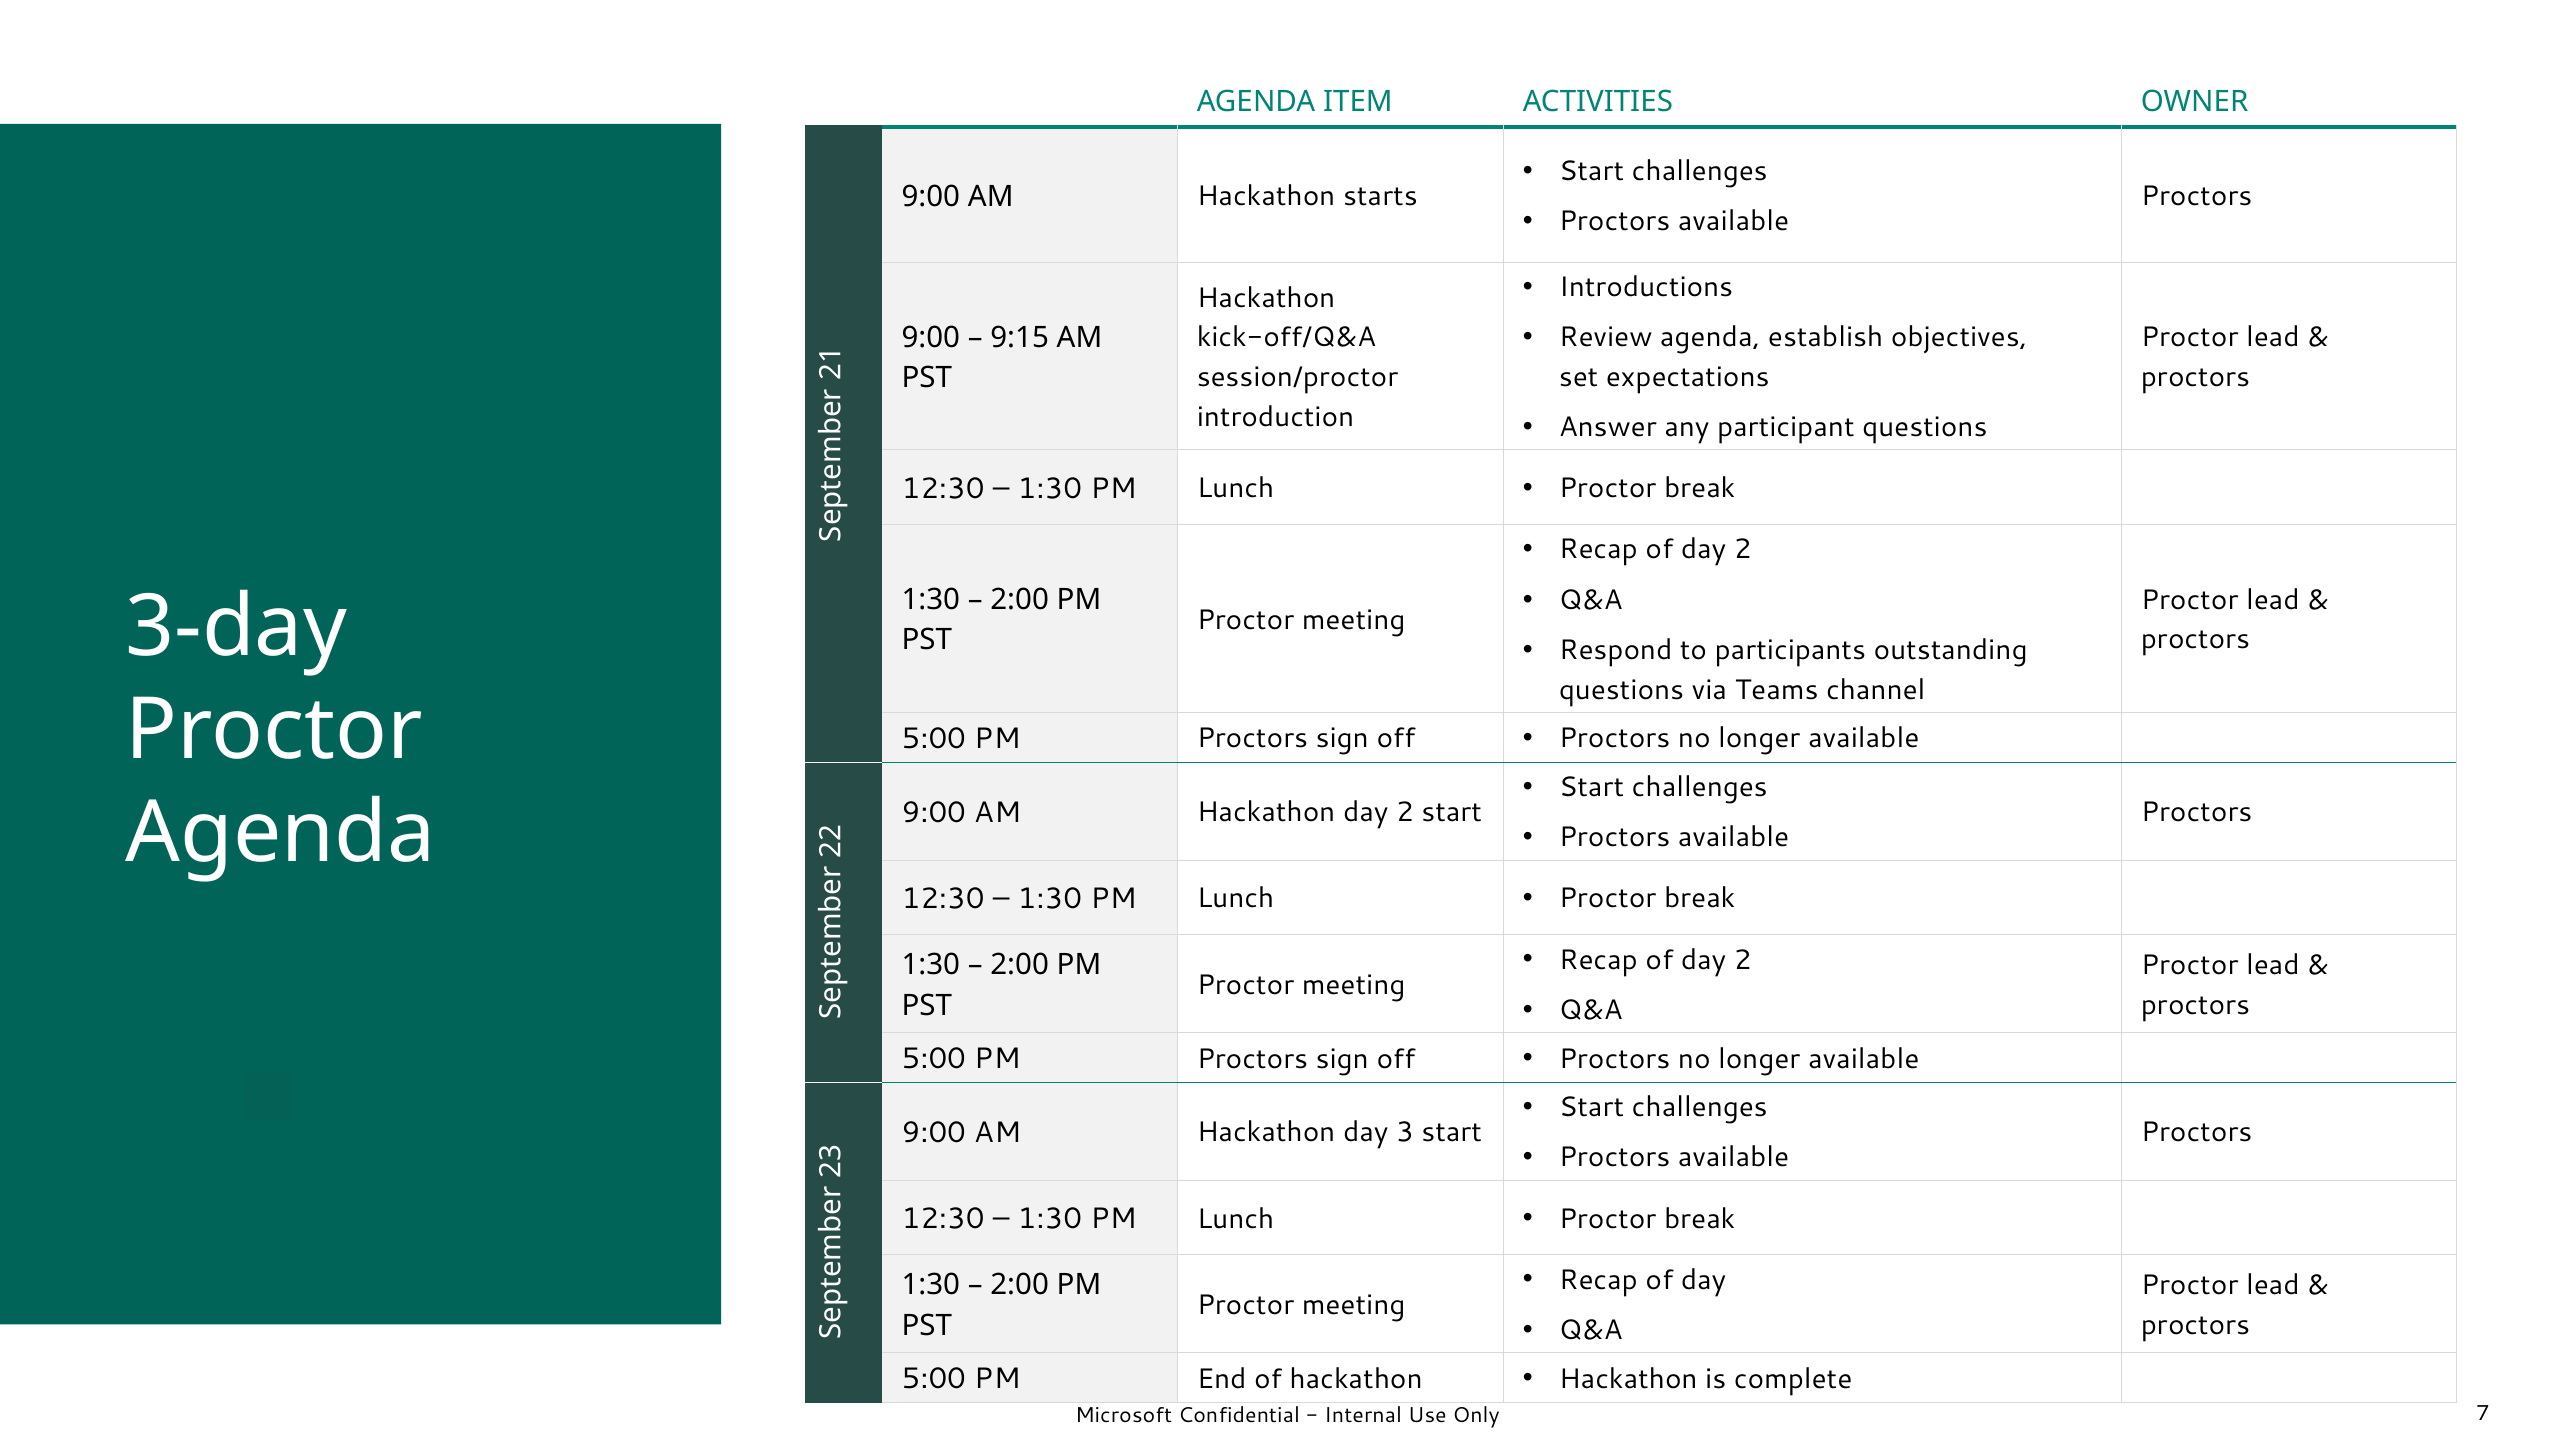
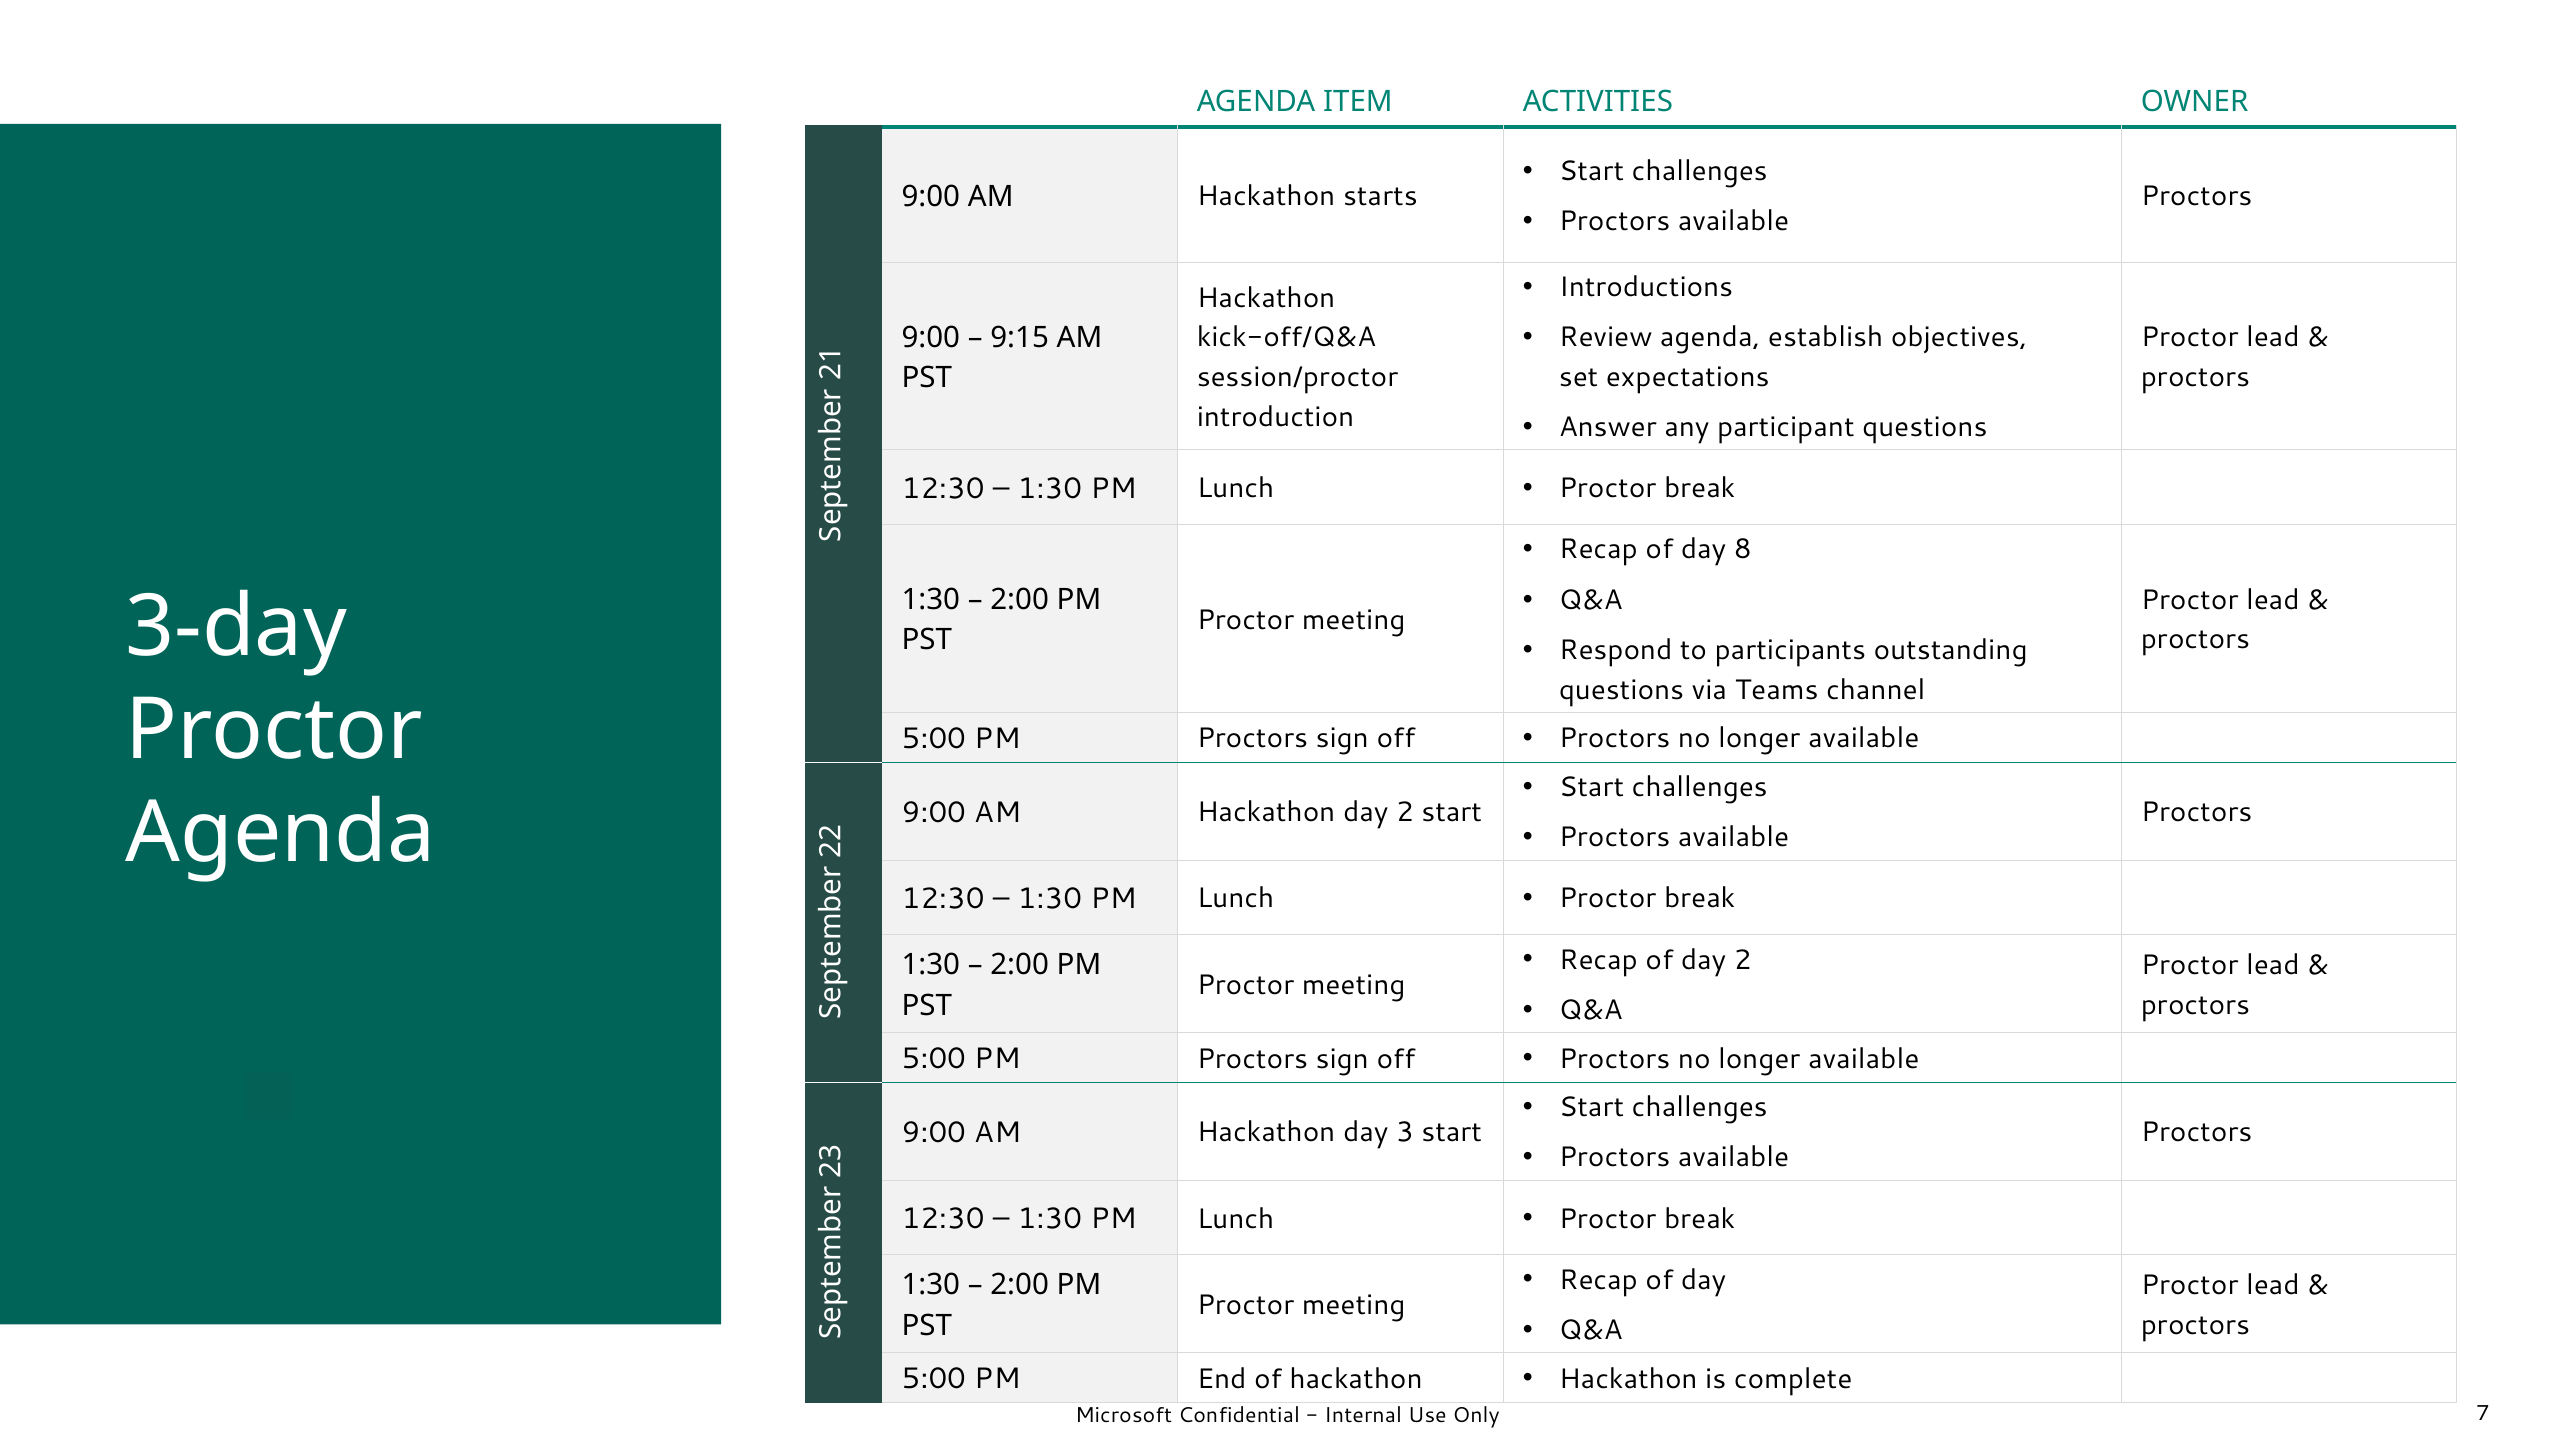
2 at (1743, 550): 2 -> 8
